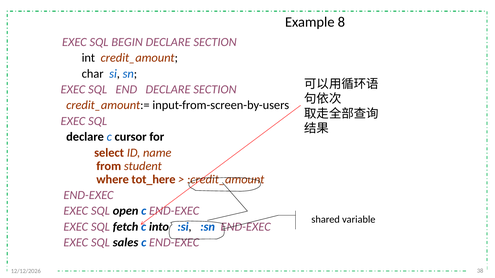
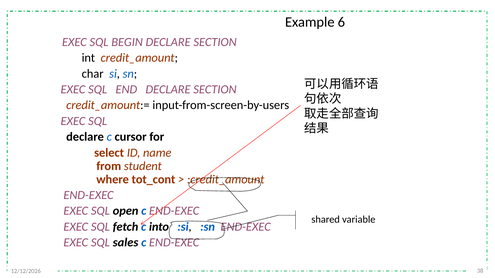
8: 8 -> 6
tot_here: tot_here -> tot_cont
